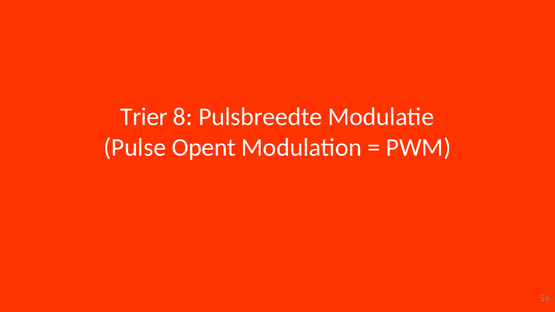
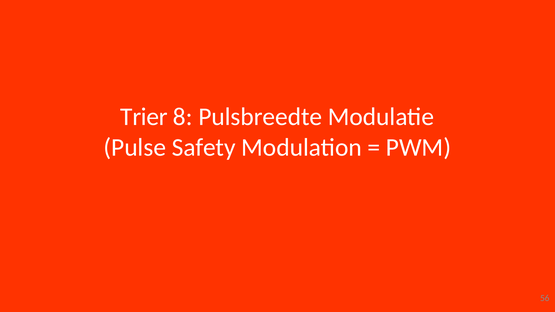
Opent: Opent -> Safety
